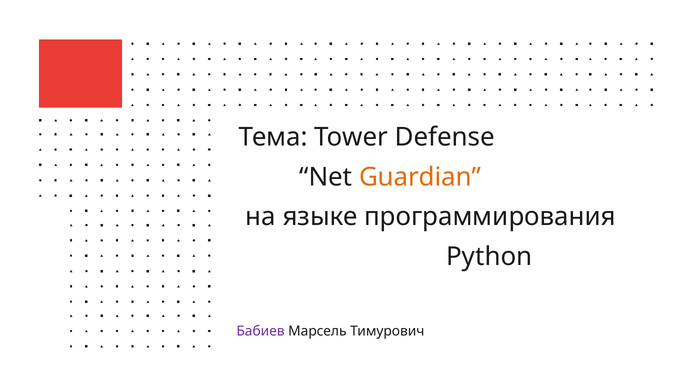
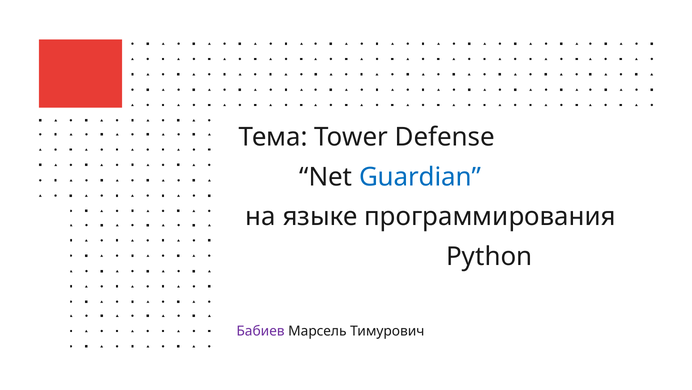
Guardian colour: orange -> blue
